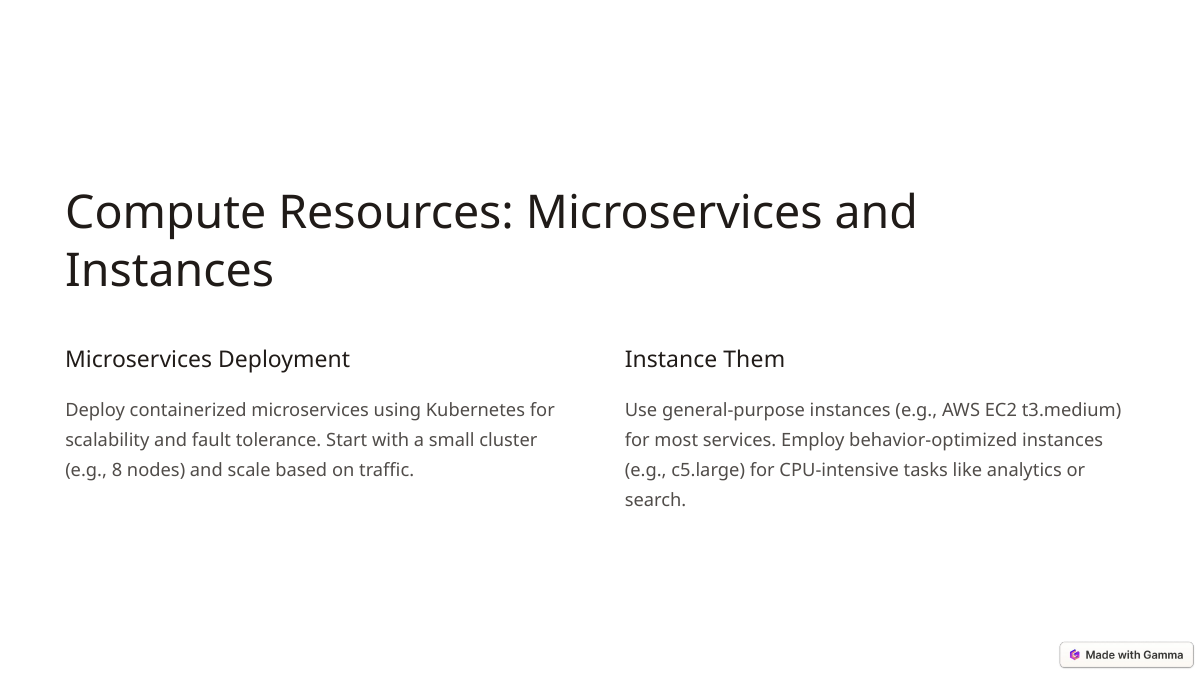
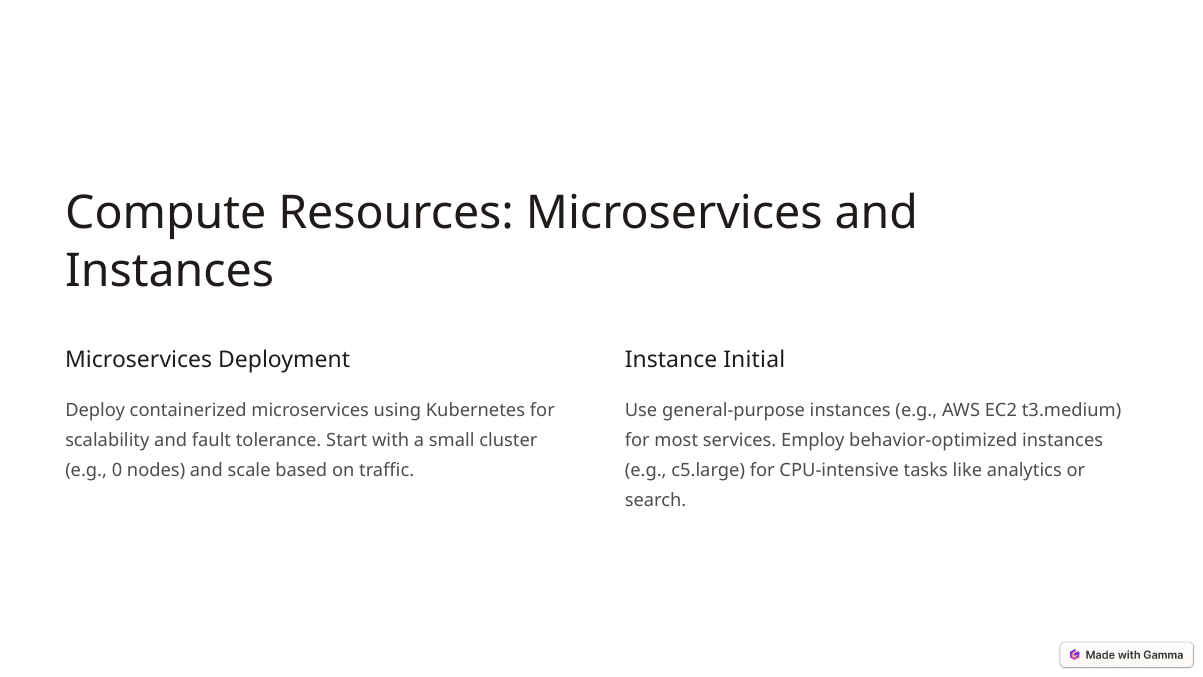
Them: Them -> Initial
8: 8 -> 0
